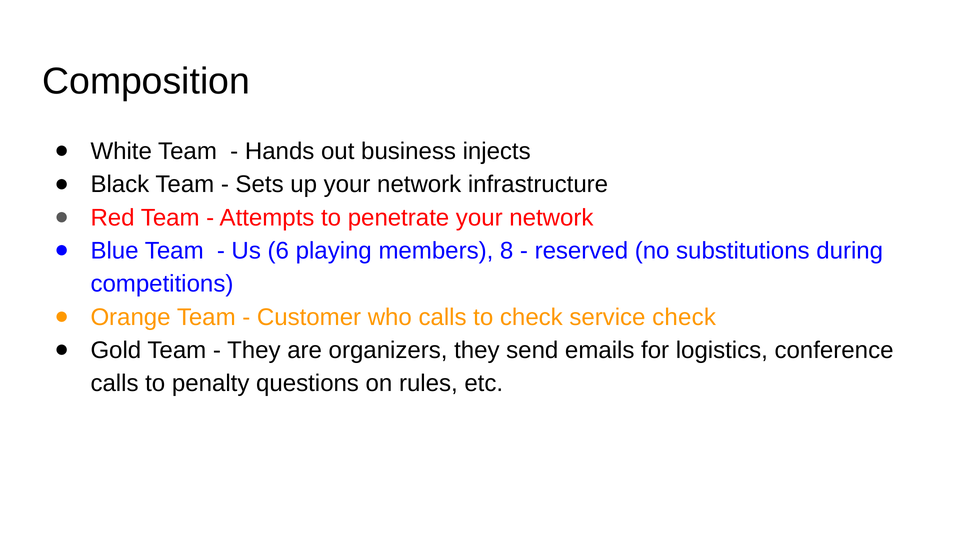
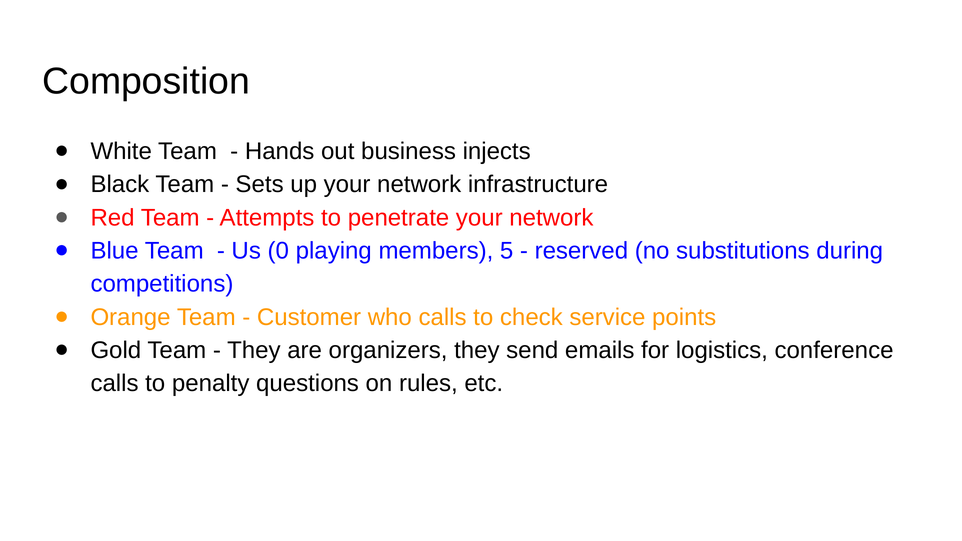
6: 6 -> 0
8: 8 -> 5
service check: check -> points
